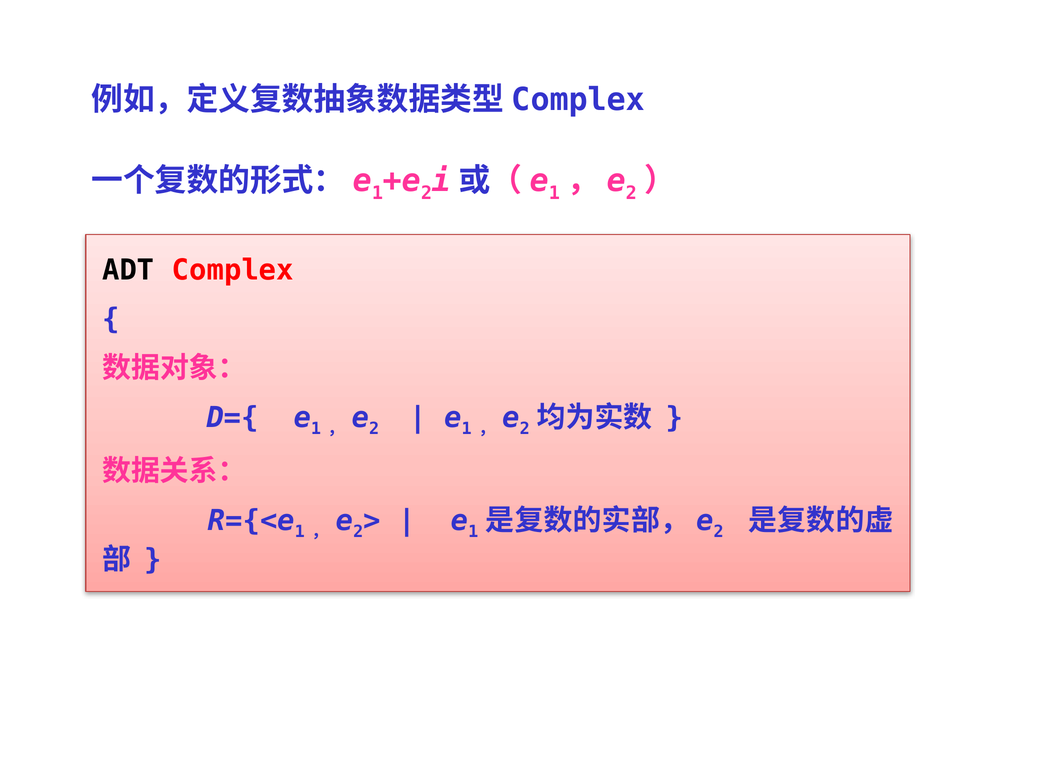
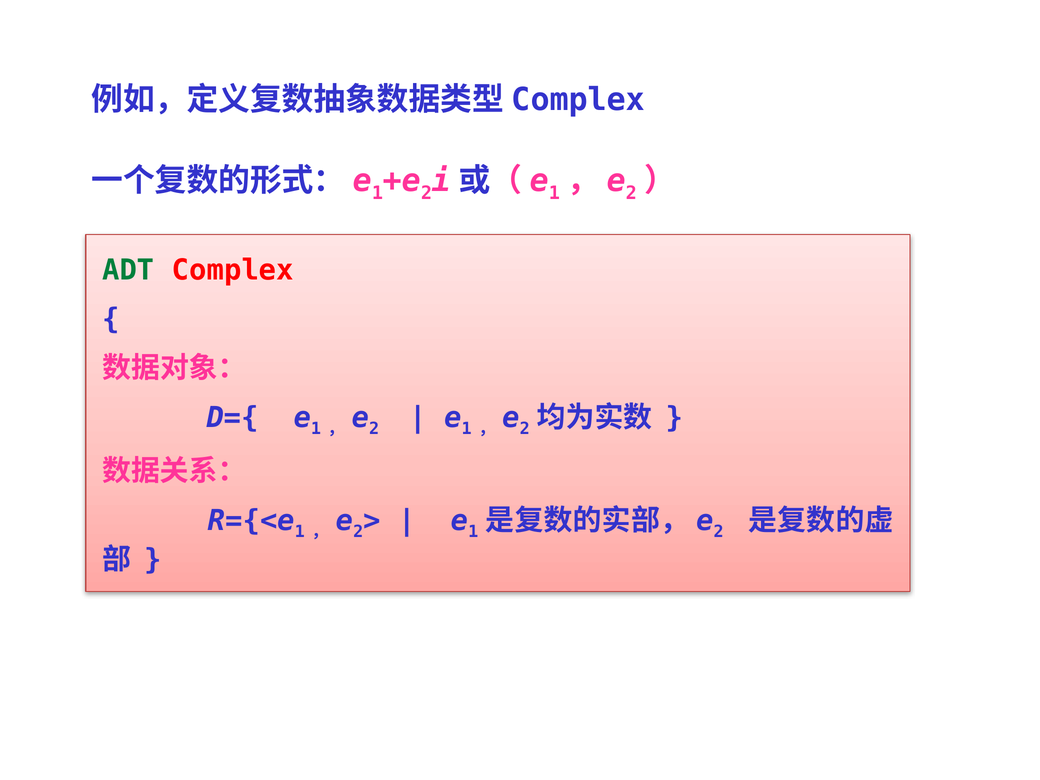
ADT colour: black -> green
